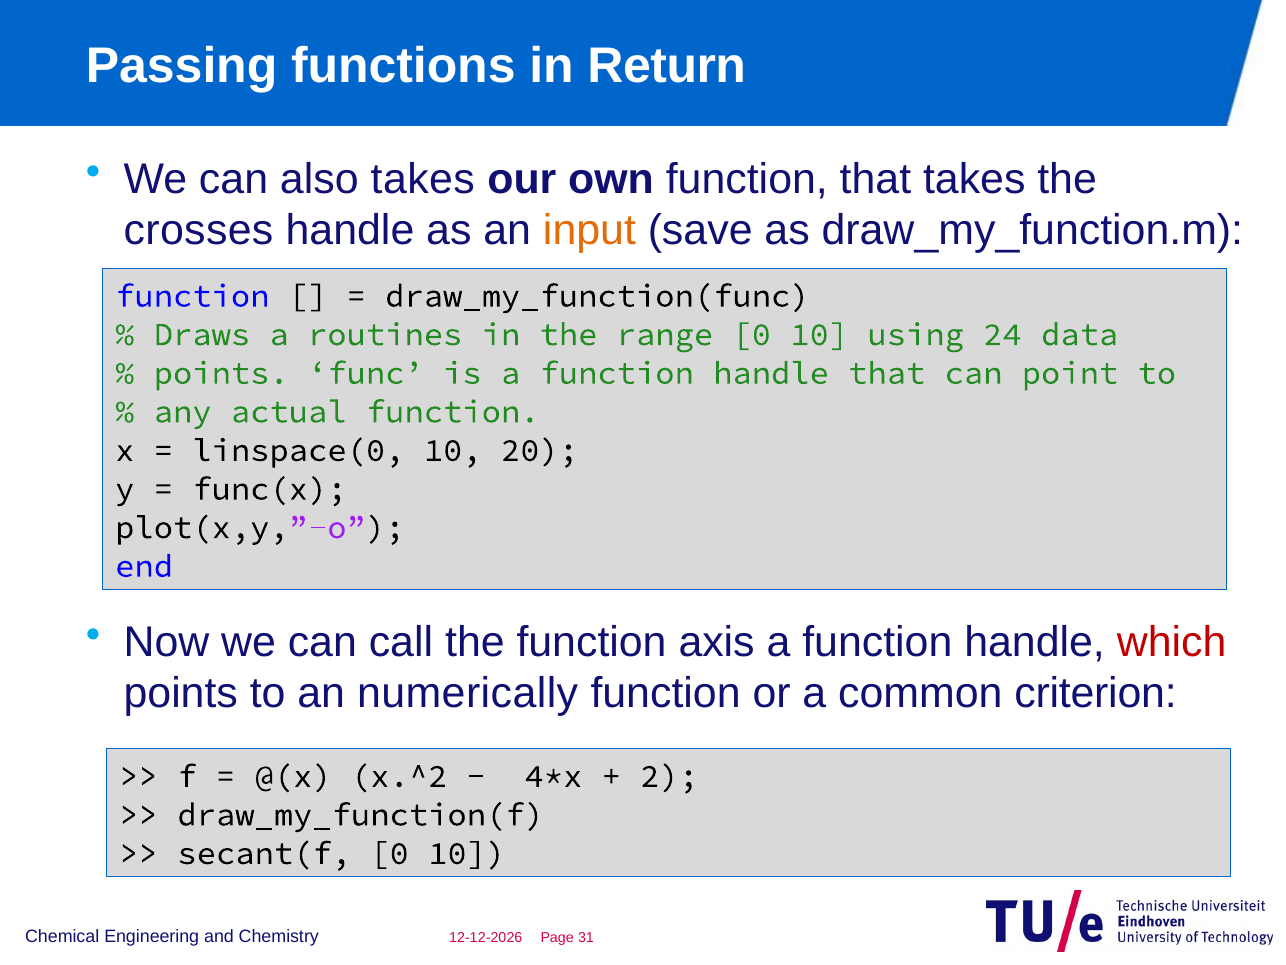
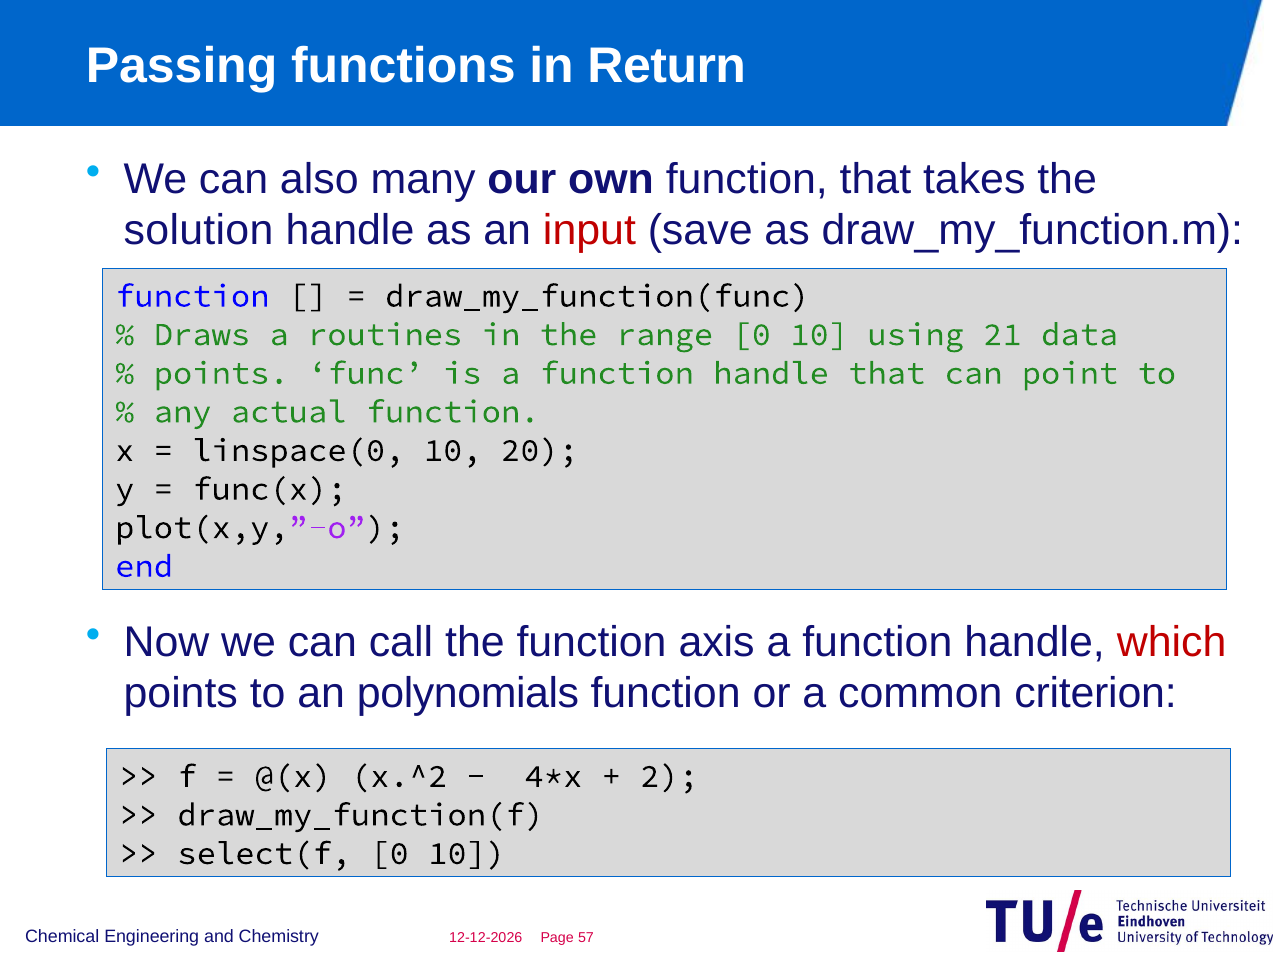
also takes: takes -> many
crosses: crosses -> solution
input colour: orange -> red
24: 24 -> 21
numerically: numerically -> polynomials
secant(f: secant(f -> select(f
31: 31 -> 57
